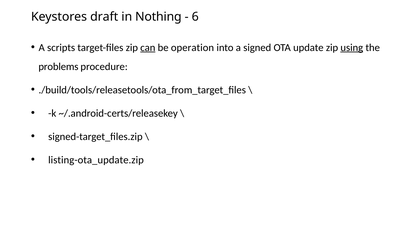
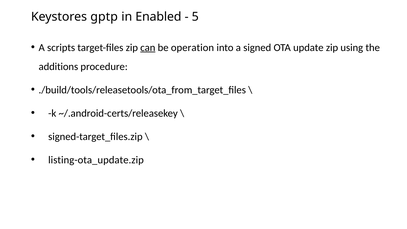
draft: draft -> gptp
Nothing: Nothing -> Enabled
6: 6 -> 5
using underline: present -> none
problems: problems -> additions
